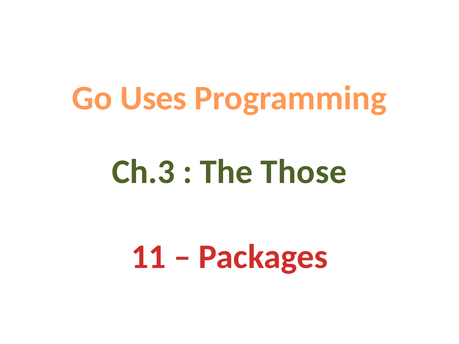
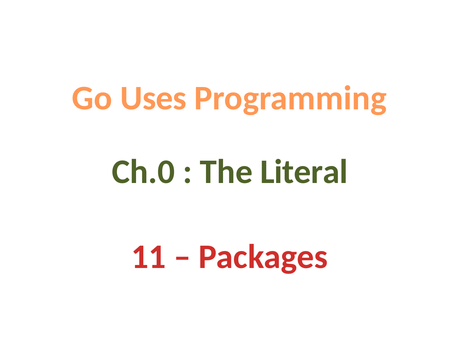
Ch.3: Ch.3 -> Ch.0
Those: Those -> Literal
